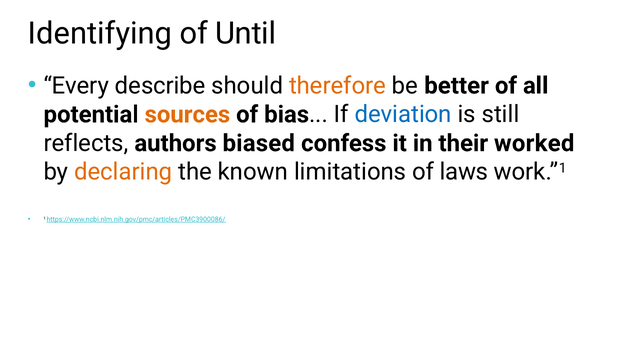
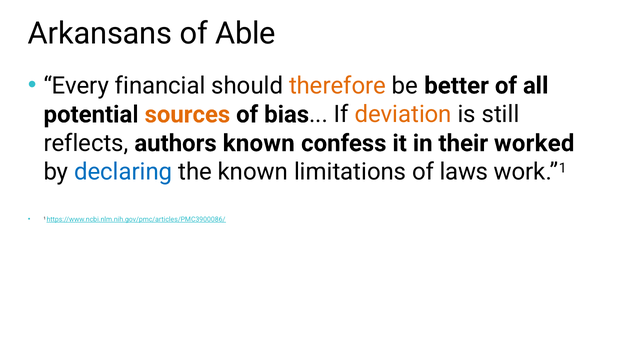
Identifying: Identifying -> Arkansans
Until: Until -> Able
describe: describe -> financial
deviation colour: blue -> orange
authors biased: biased -> known
declaring colour: orange -> blue
